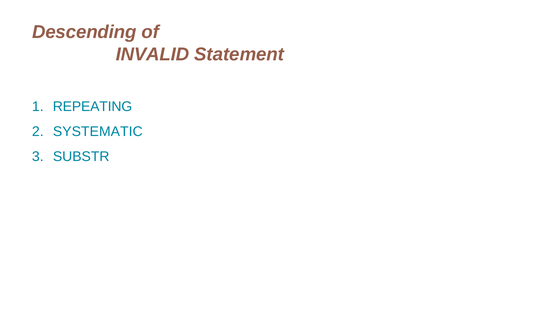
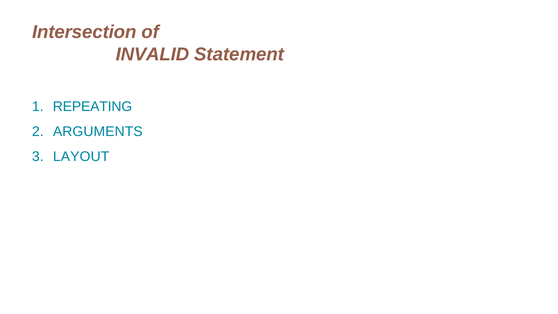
Descending: Descending -> Intersection
SYSTEMATIC: SYSTEMATIC -> ARGUMENTS
SUBSTR: SUBSTR -> LAYOUT
